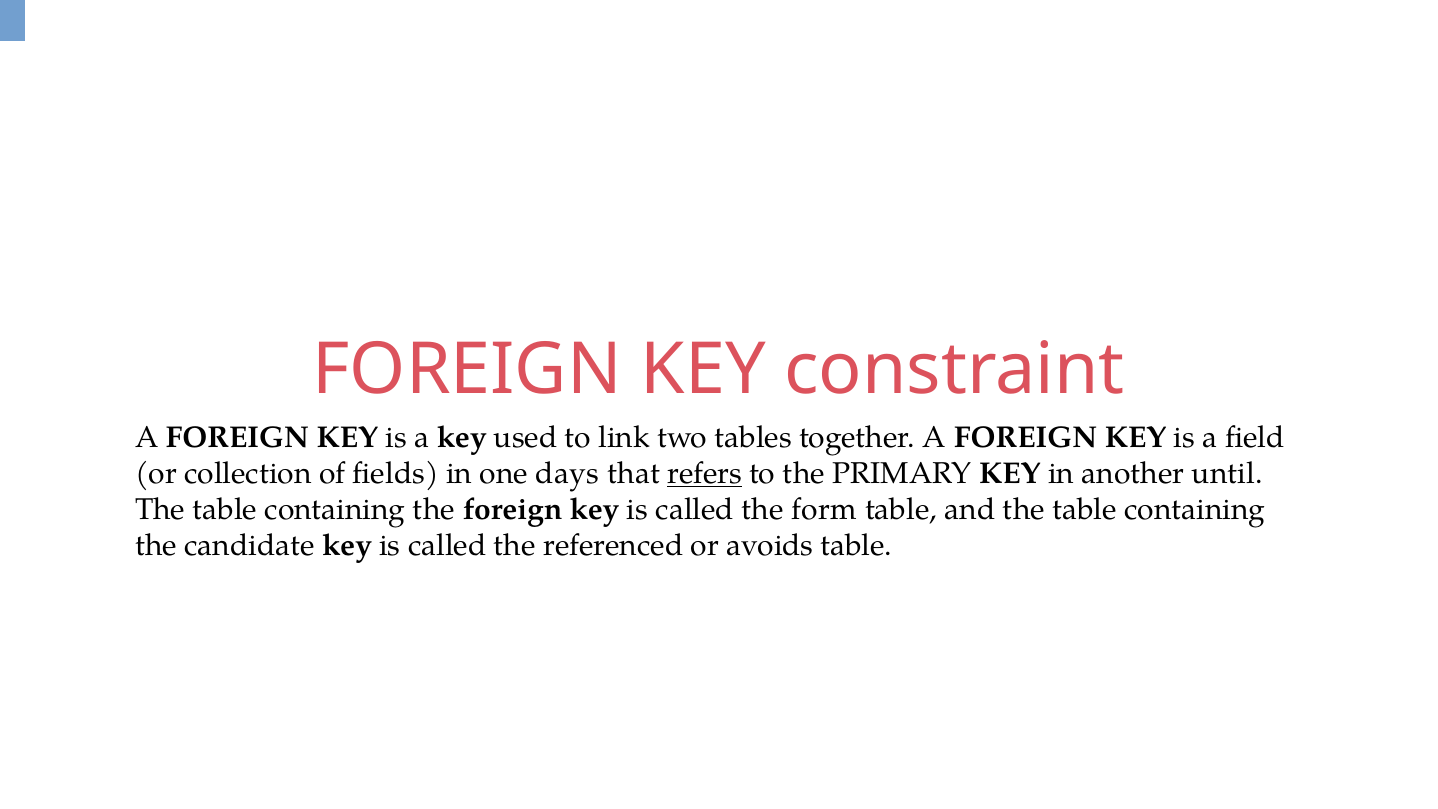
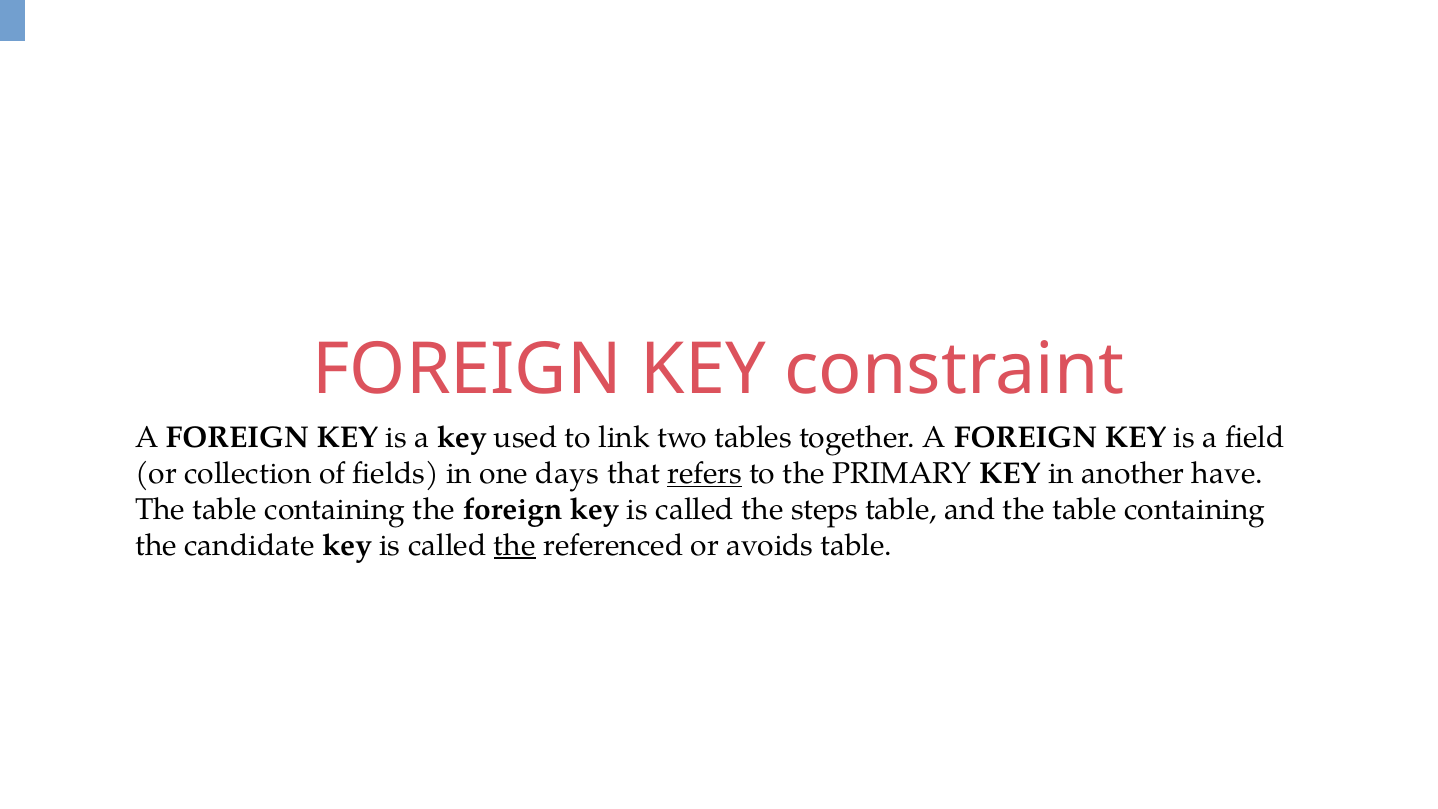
until: until -> have
form: form -> steps
the at (515, 545) underline: none -> present
